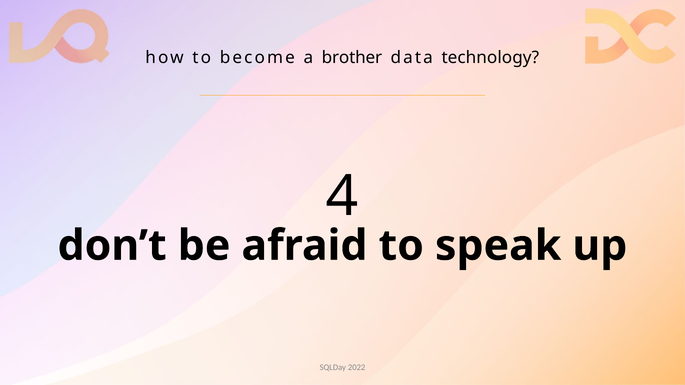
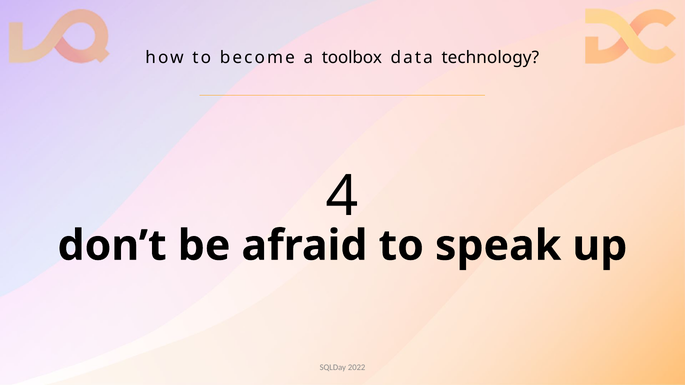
brother: brother -> toolbox
